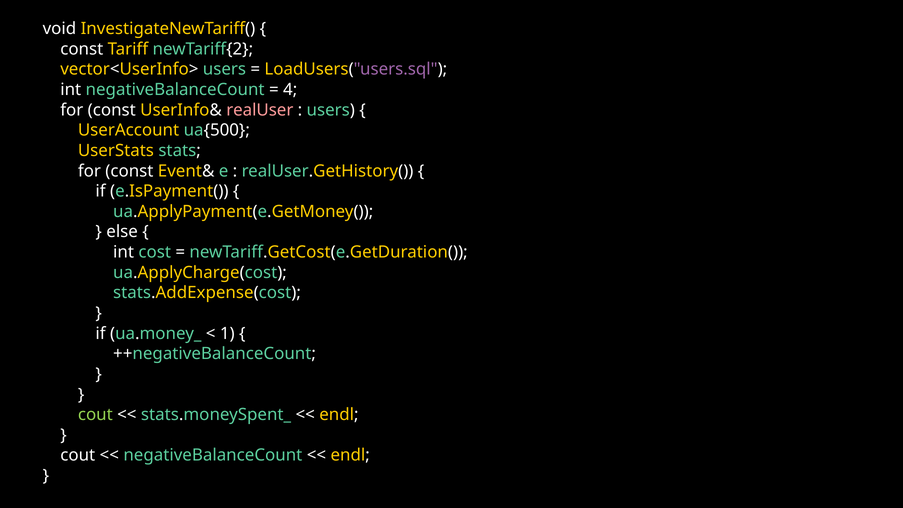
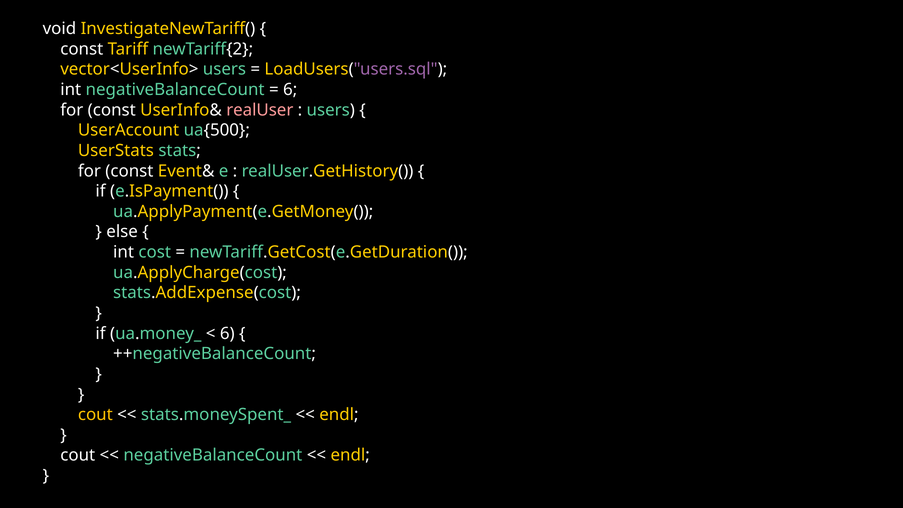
4 at (290, 90): 4 -> 6
1 at (227, 333): 1 -> 6
cout at (95, 415) colour: light green -> yellow
